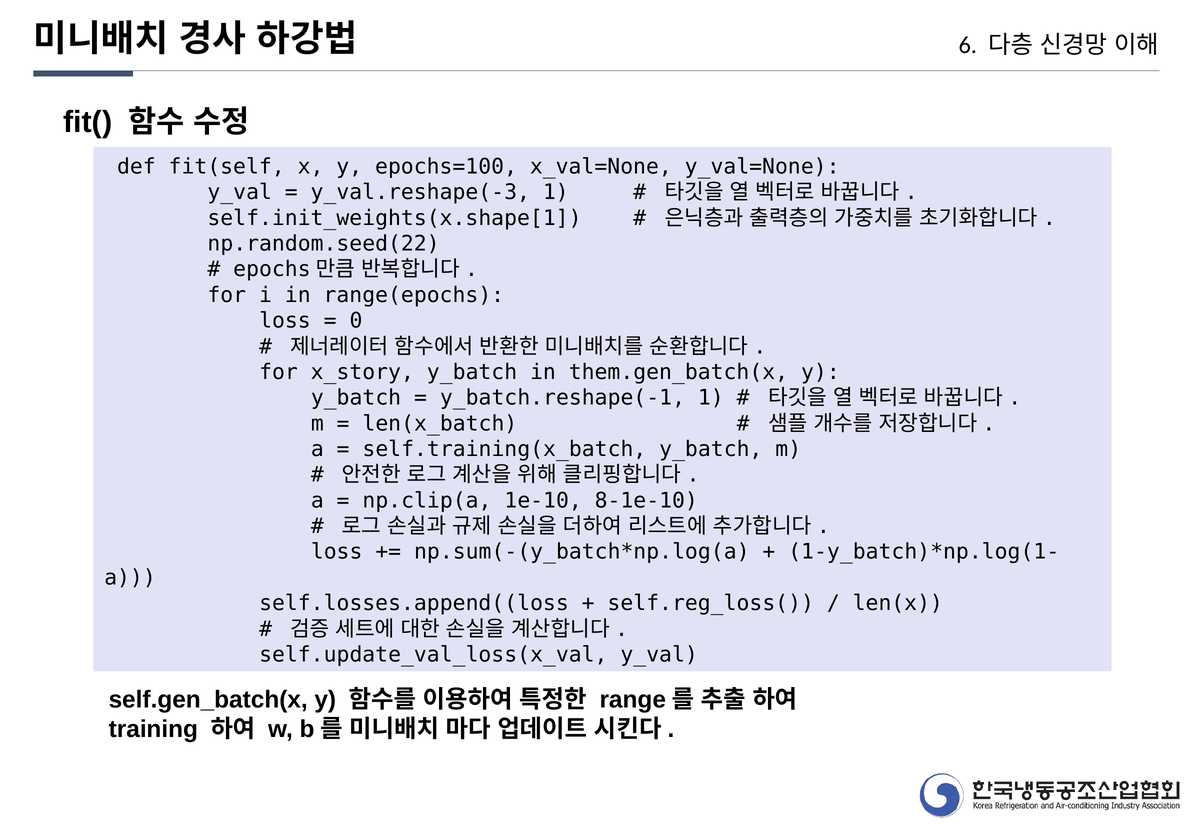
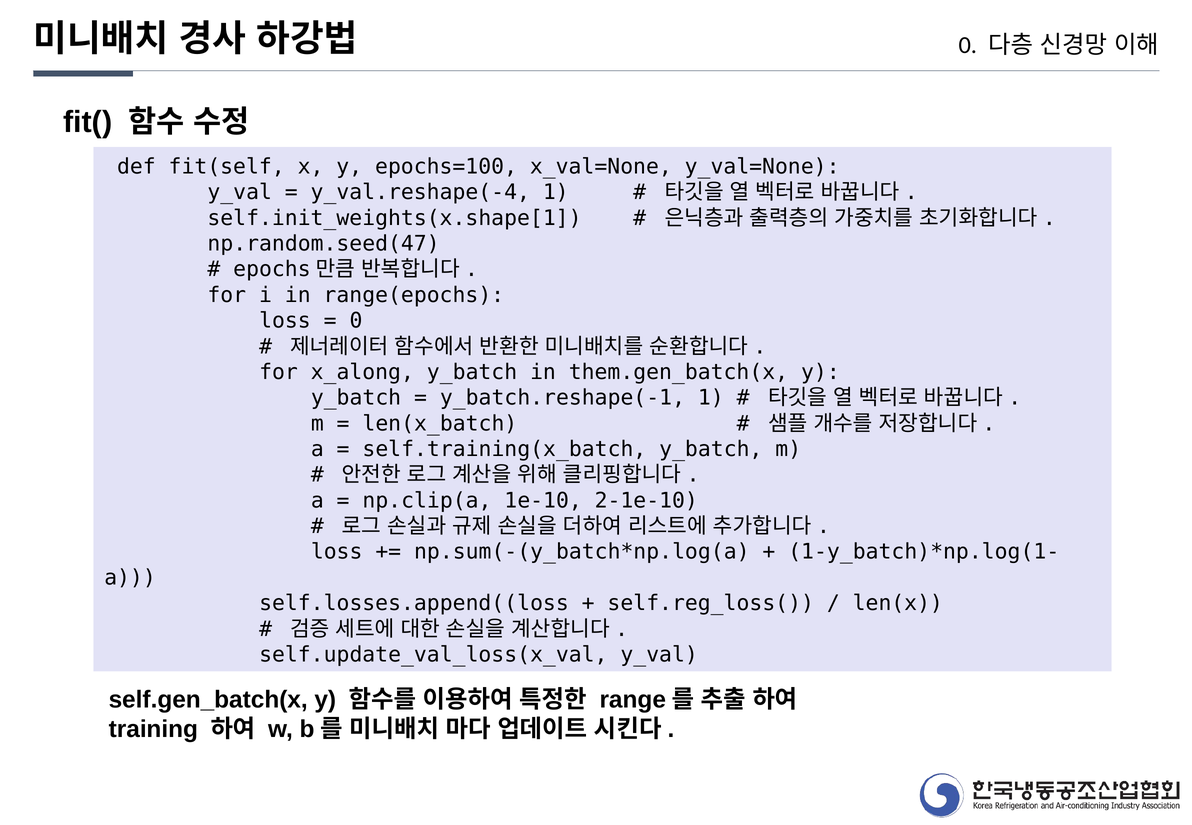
6 at (968, 45): 6 -> 0
y_val.reshape(-3: y_val.reshape(-3 -> y_val.reshape(-4
np.random.seed(22: np.random.seed(22 -> np.random.seed(47
x_story: x_story -> x_along
8-1e-10: 8-1e-10 -> 2-1e-10
